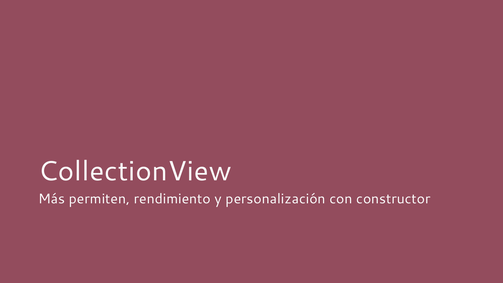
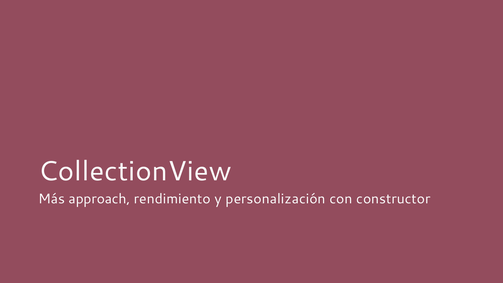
permiten: permiten -> approach
